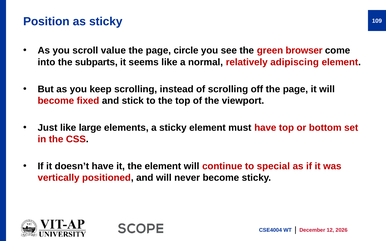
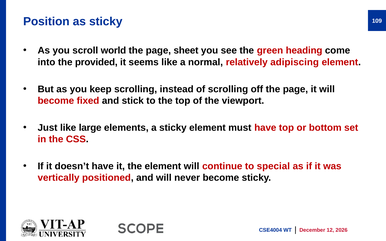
value: value -> world
circle: circle -> sheet
browser: browser -> heading
subparts: subparts -> provided
